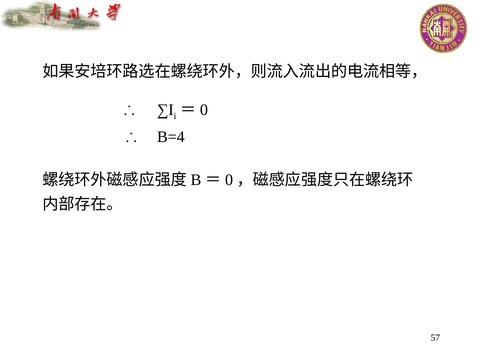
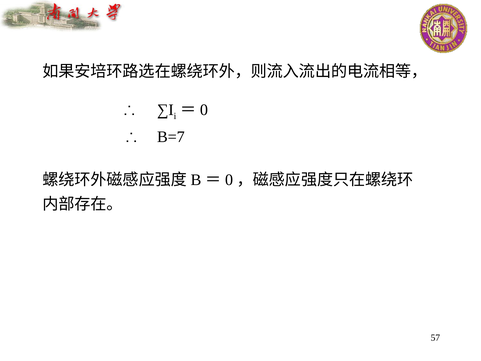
B=4: B=4 -> B=7
